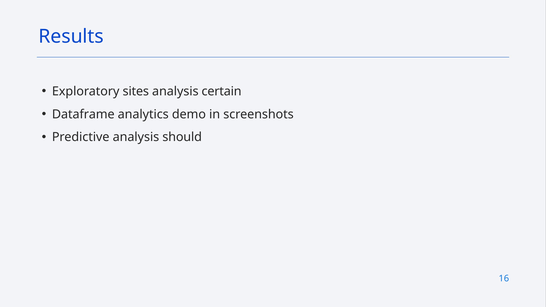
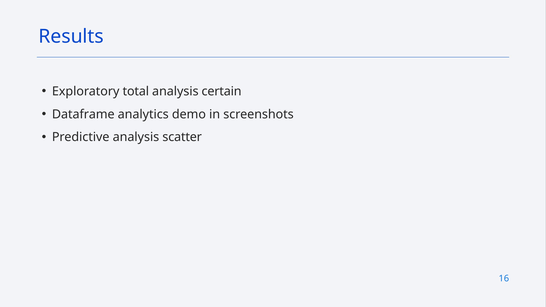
sites: sites -> total
should: should -> scatter
